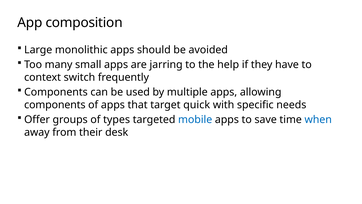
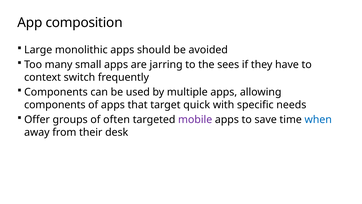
help: help -> sees
types: types -> often
mobile colour: blue -> purple
